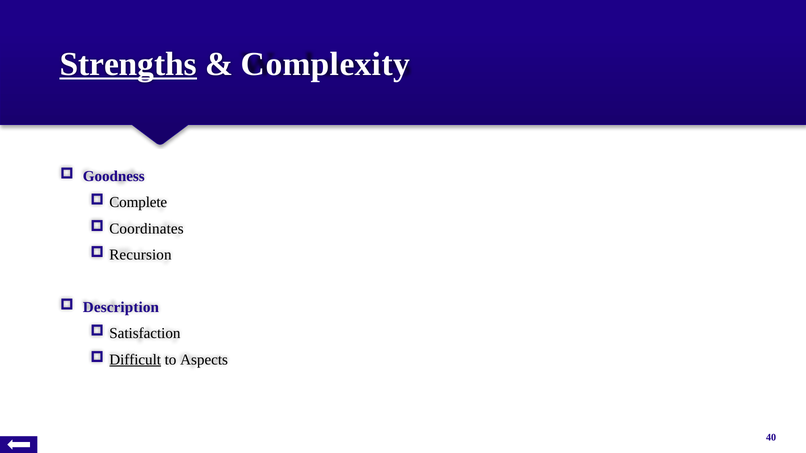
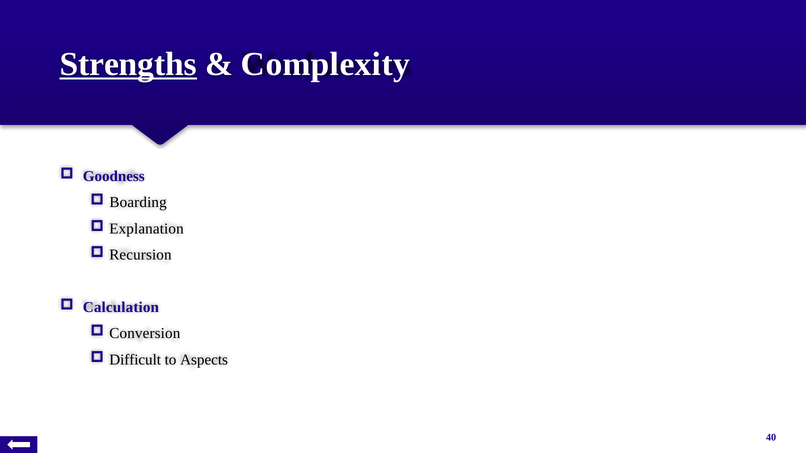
Complete: Complete -> Boarding
Coordinates: Coordinates -> Explanation
Description: Description -> Calculation
Satisfaction: Satisfaction -> Conversion
Difficult underline: present -> none
